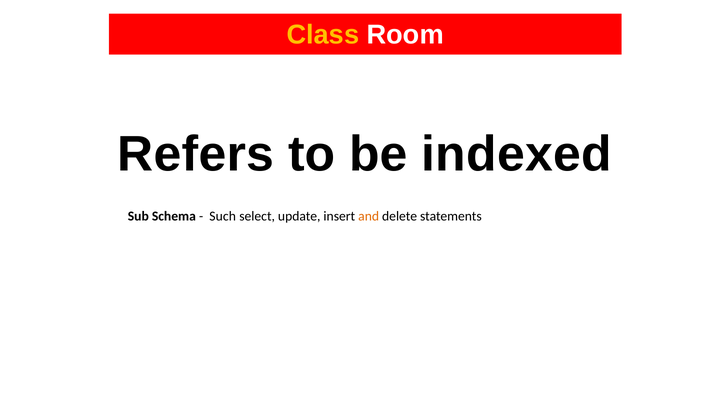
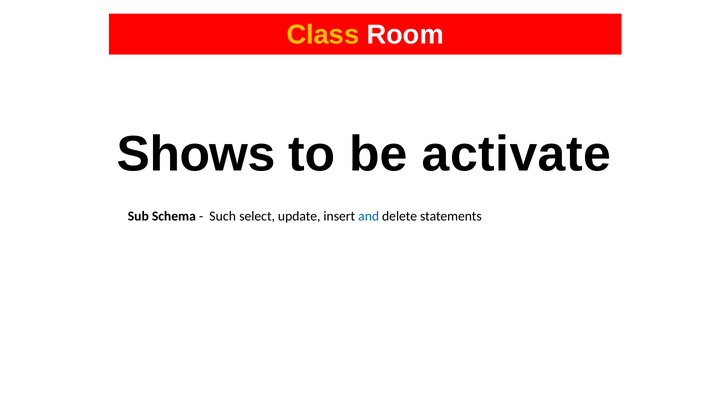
Refers: Refers -> Shows
indexed: indexed -> activate
and colour: orange -> blue
